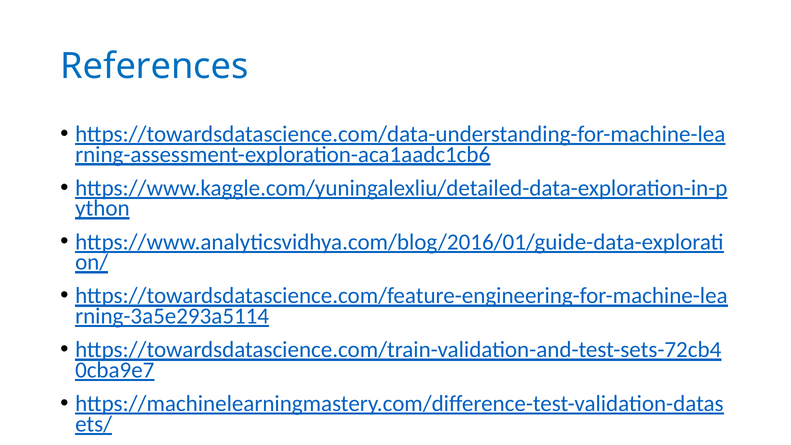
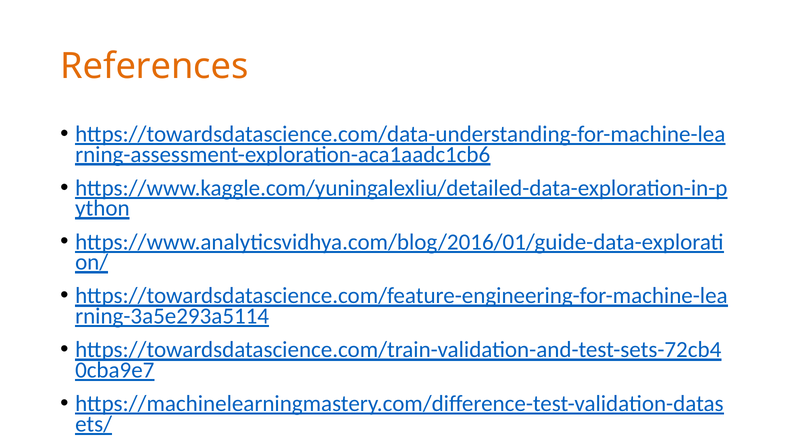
References colour: blue -> orange
